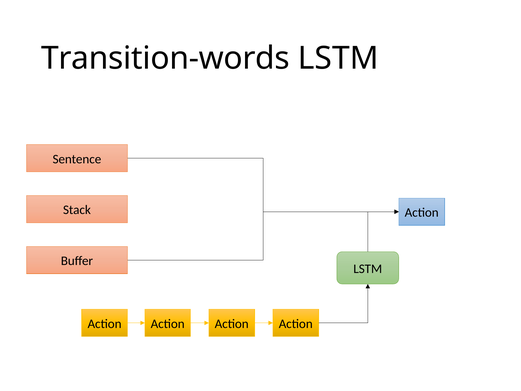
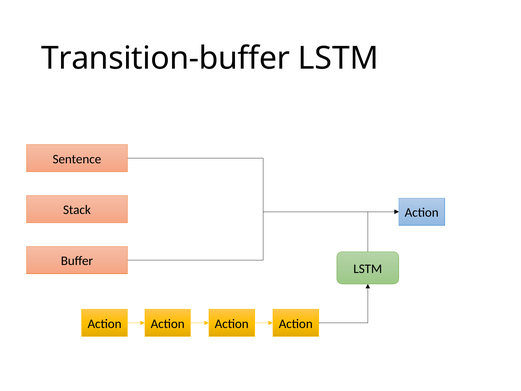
Transition-words: Transition-words -> Transition-buffer
